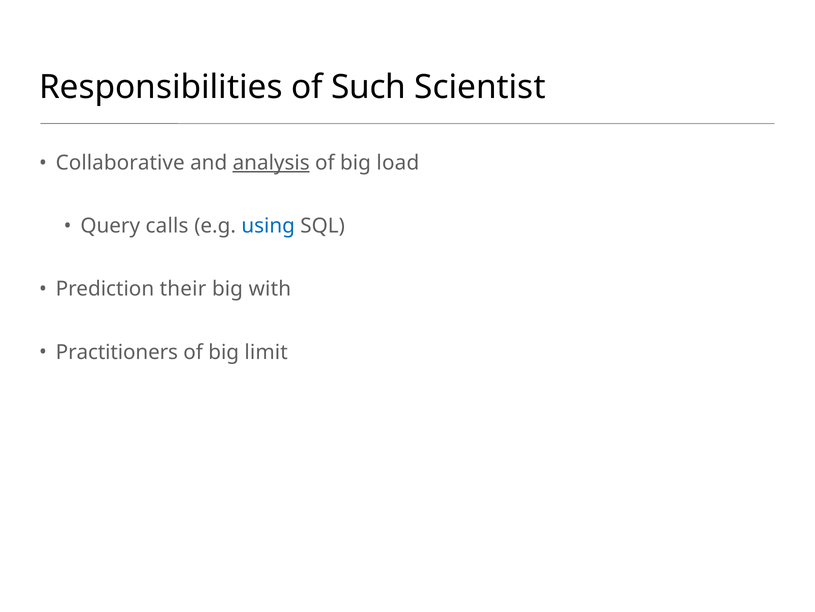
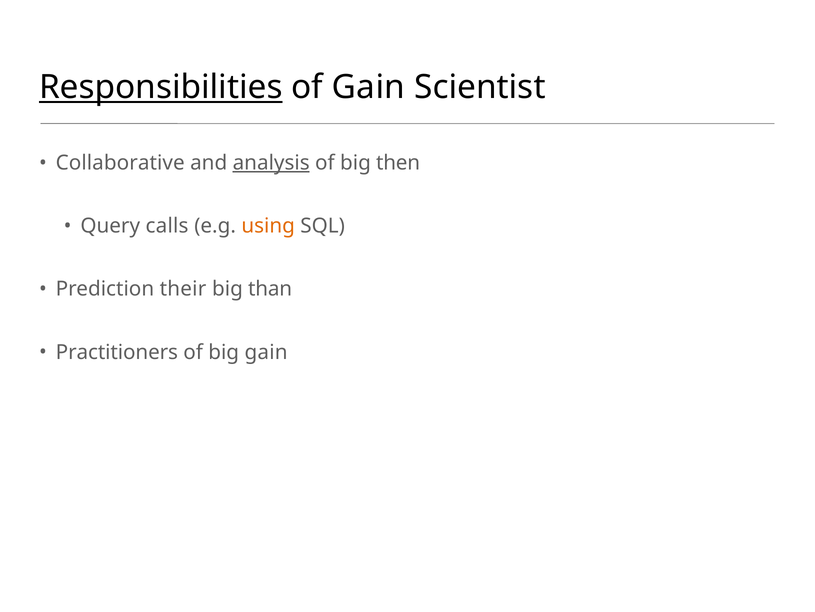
Responsibilities underline: none -> present
of Such: Such -> Gain
load: load -> then
using colour: blue -> orange
with: with -> than
big limit: limit -> gain
